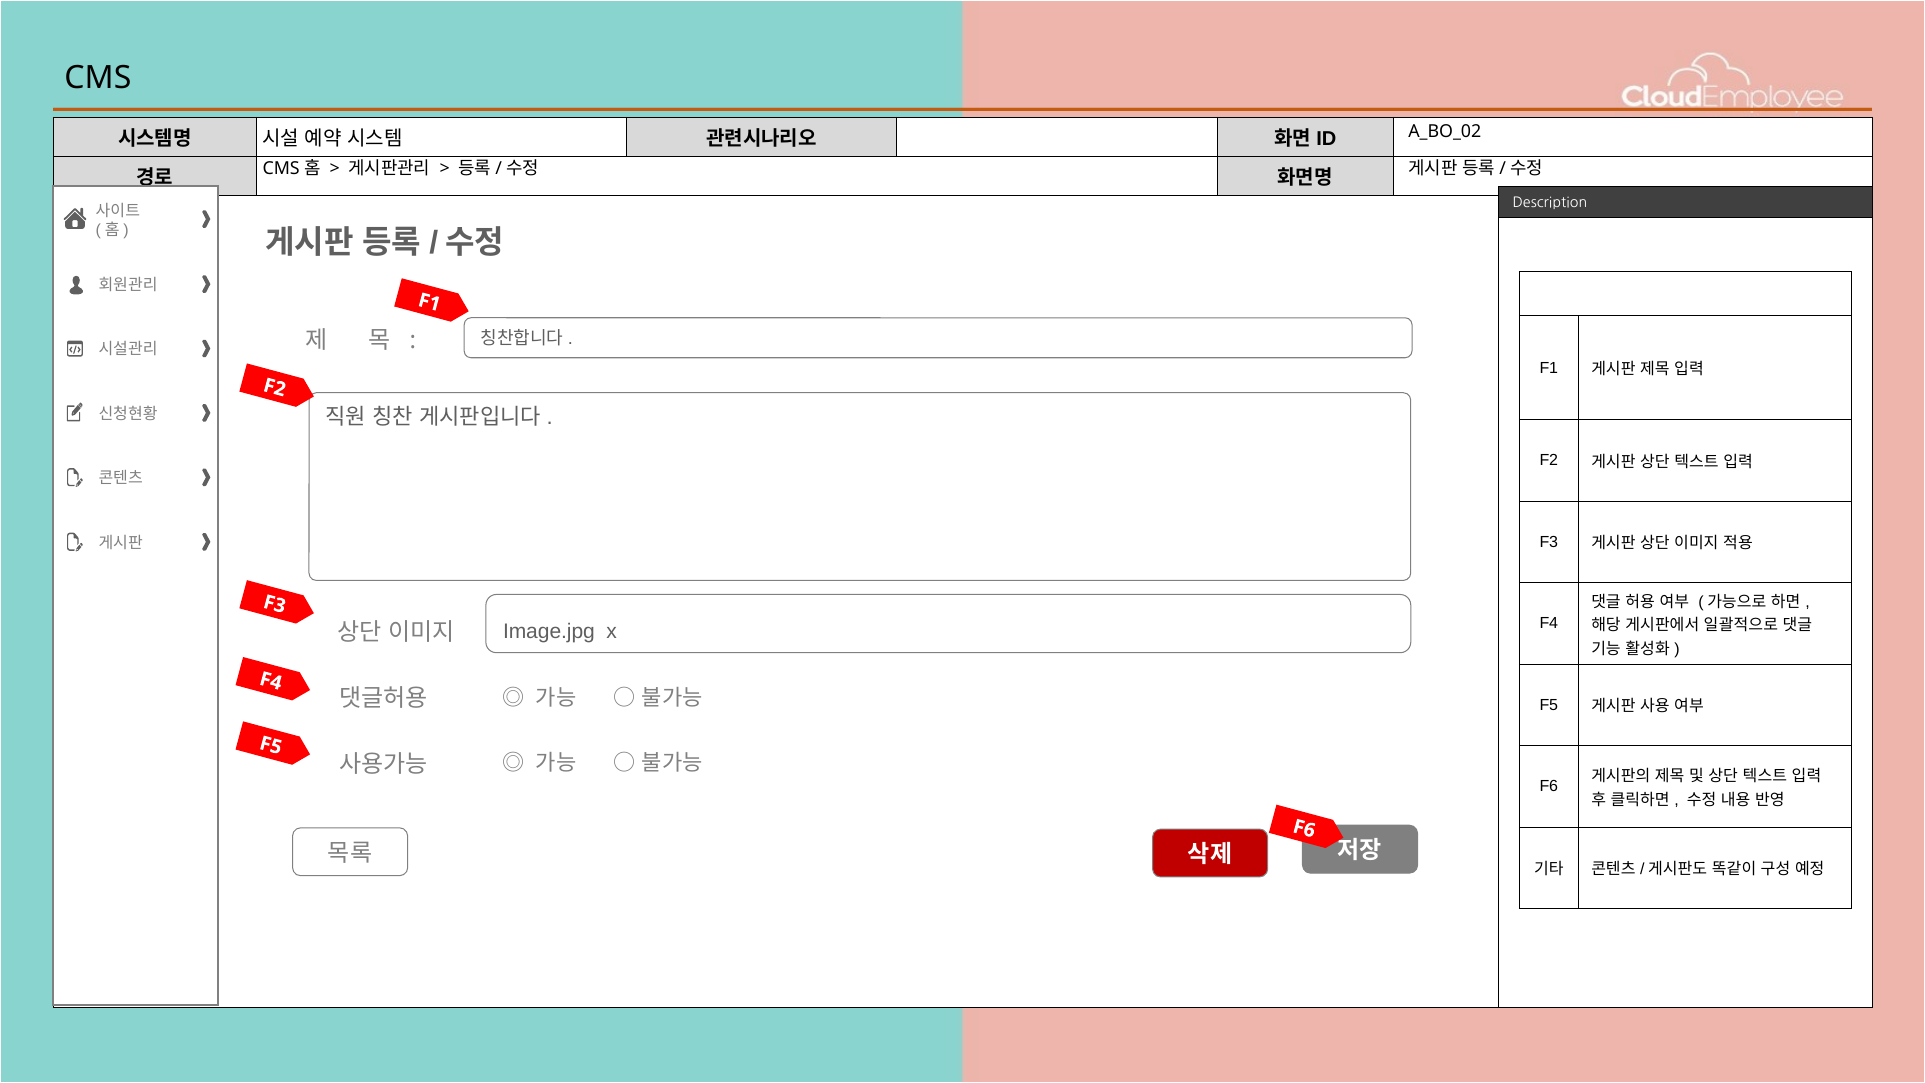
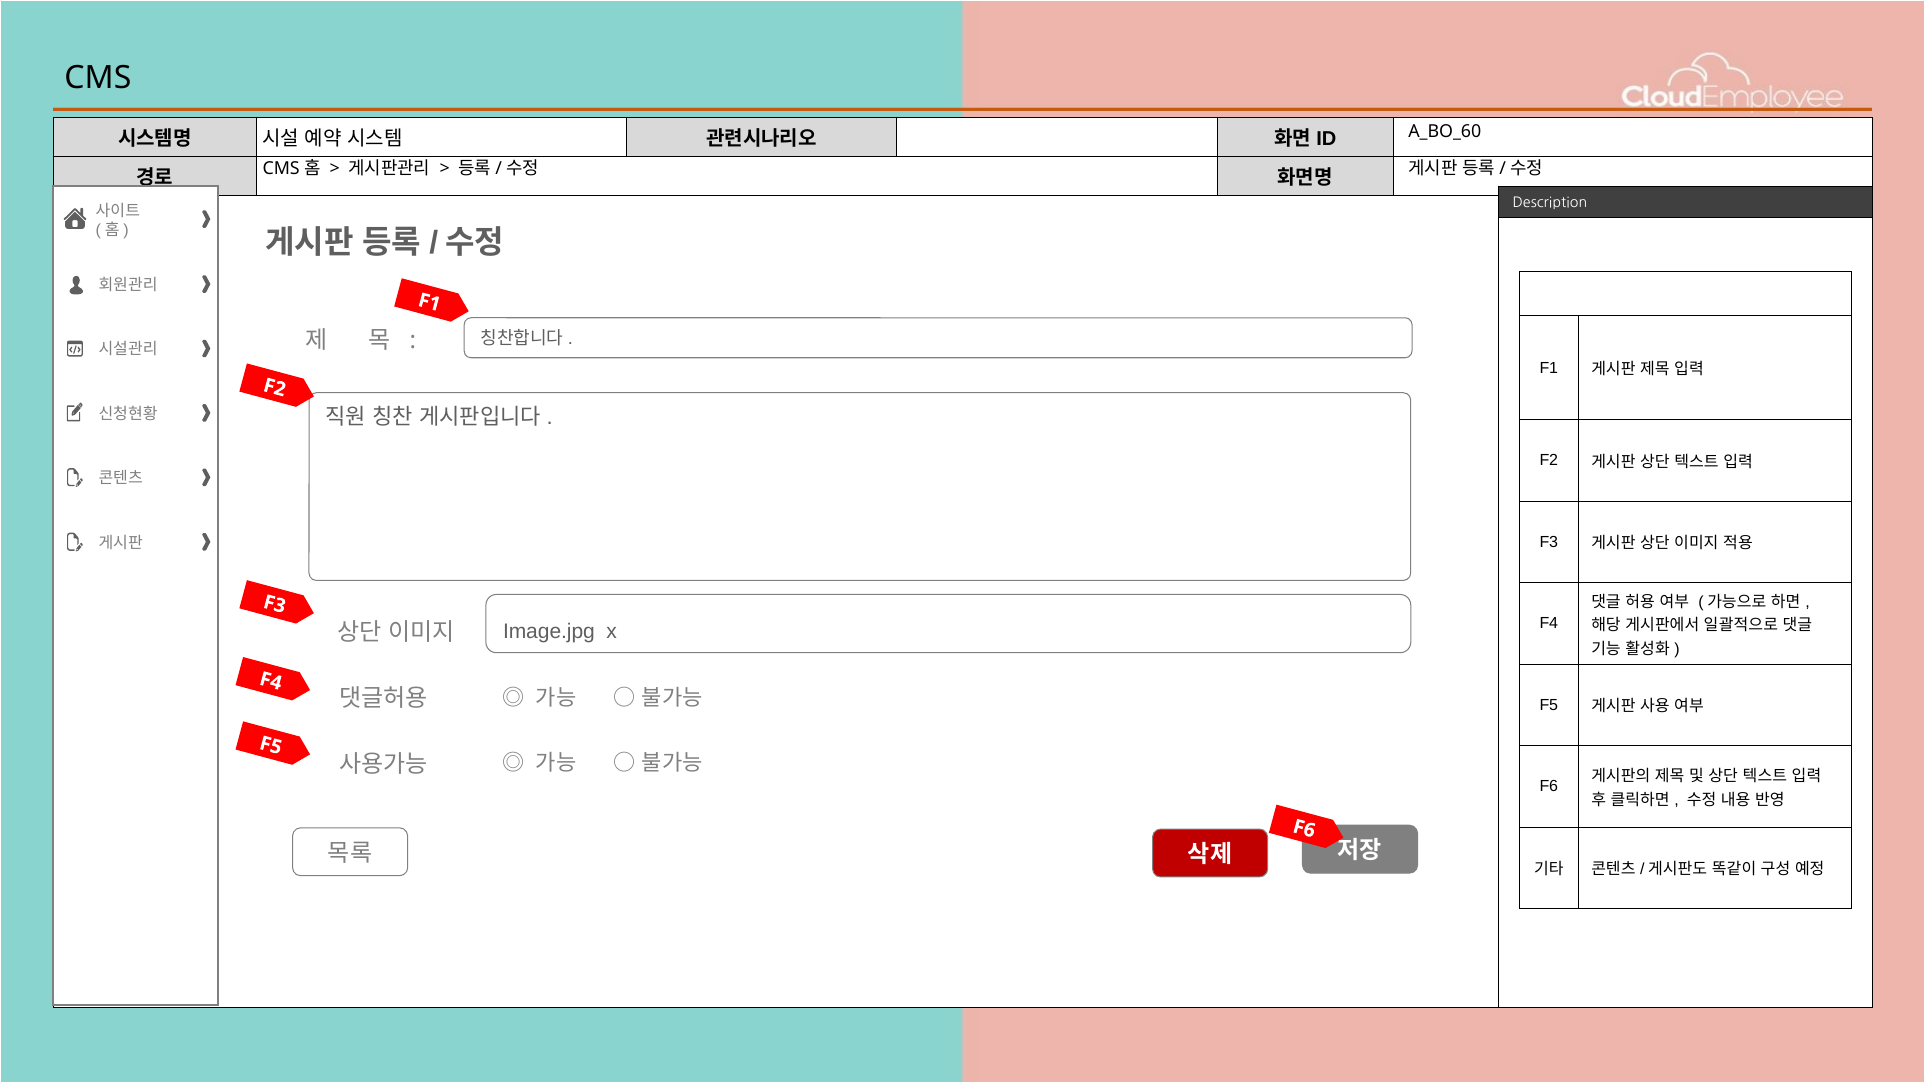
A_BO_02: A_BO_02 -> A_BO_60
